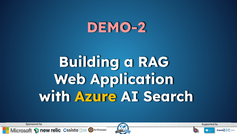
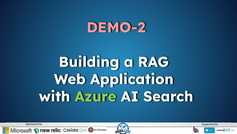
Azure colour: yellow -> light green
